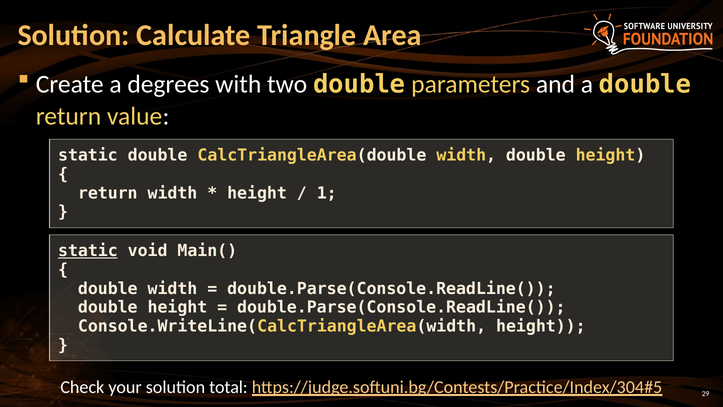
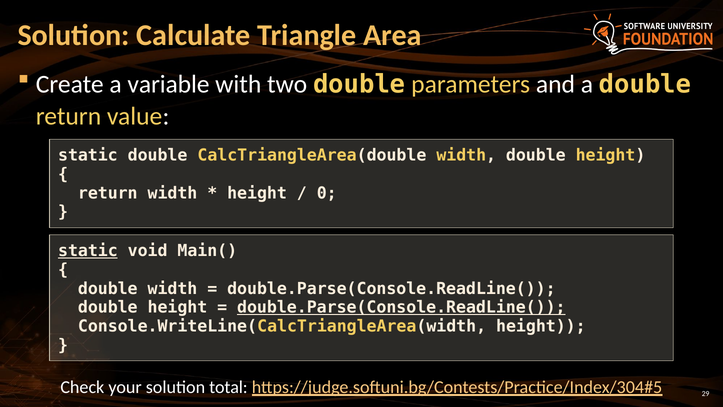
degrees: degrees -> variable
1: 1 -> 0
double.Parse(Console.ReadLine( at (401, 307) underline: none -> present
